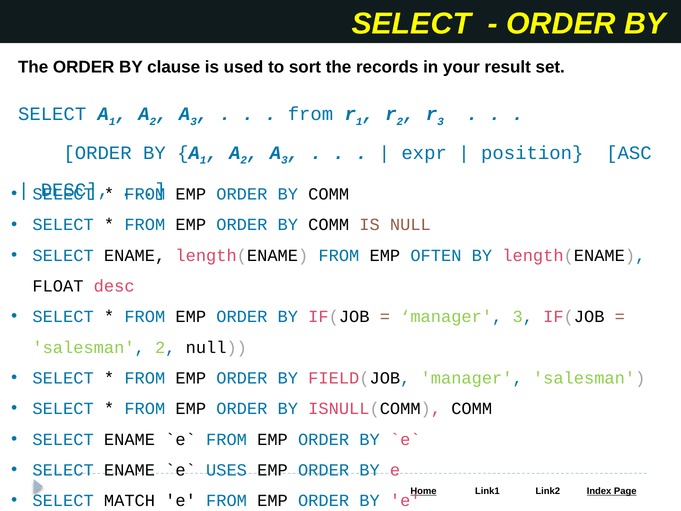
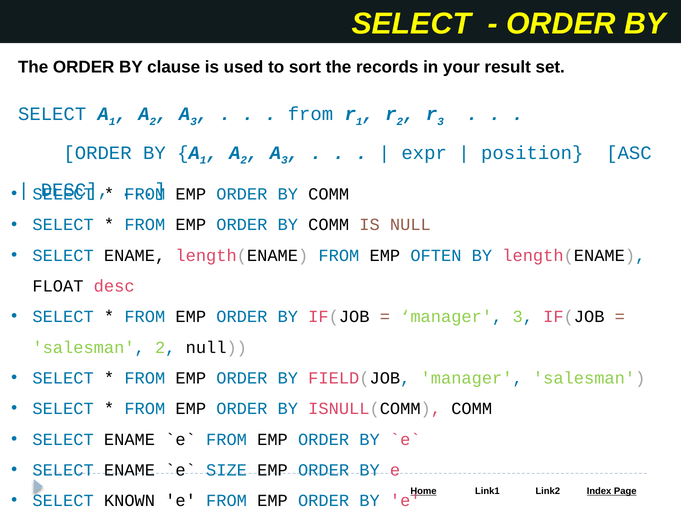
USES: USES -> SIZE
MATCH: MATCH -> KNOWN
